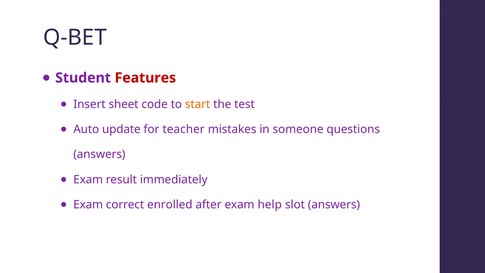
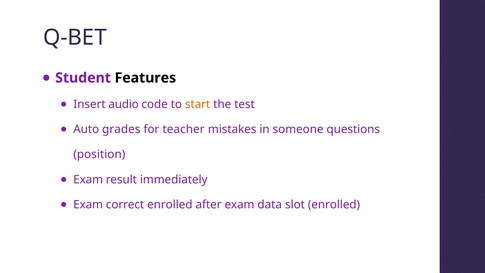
Features colour: red -> black
sheet: sheet -> audio
update: update -> grades
answers at (99, 154): answers -> position
help: help -> data
slot answers: answers -> enrolled
